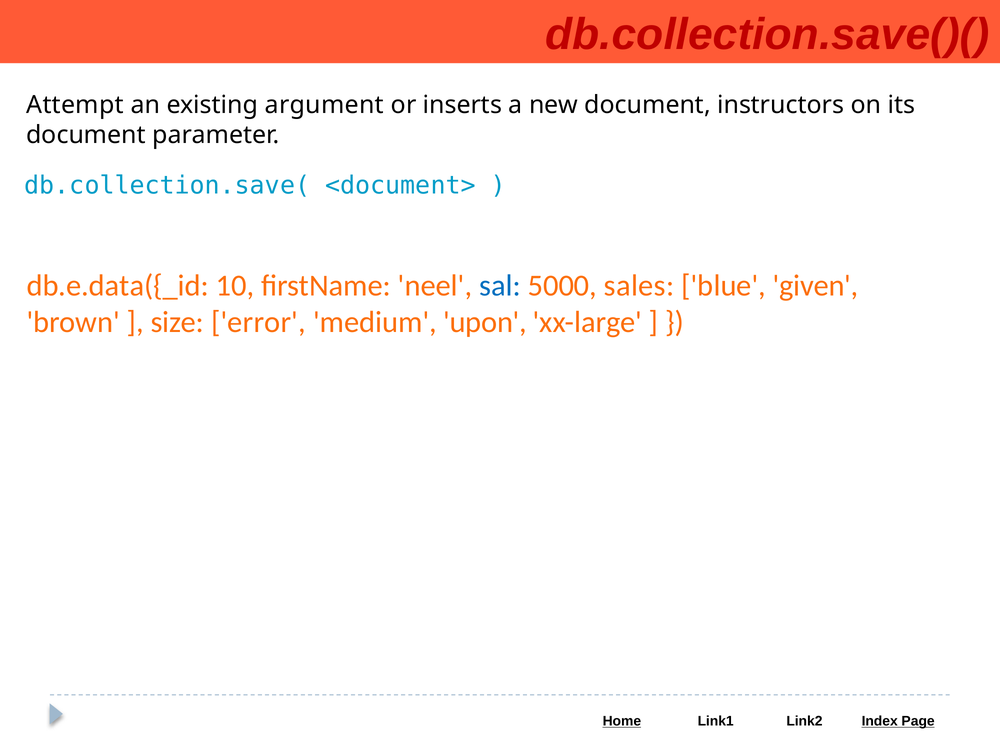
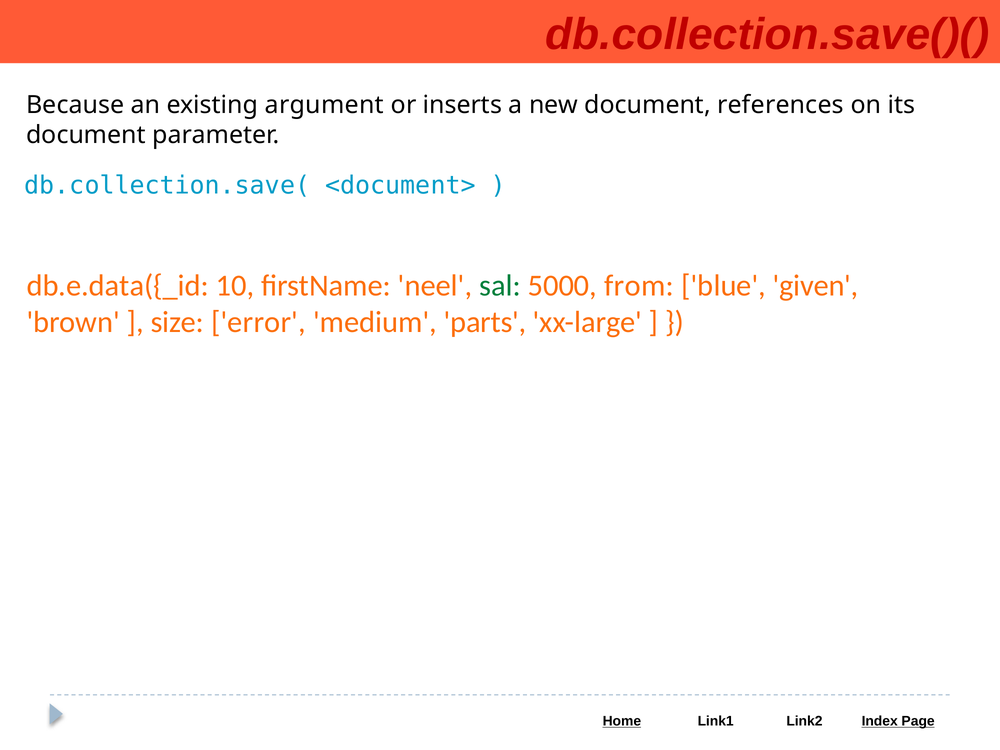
Attempt: Attempt -> Because
instructors: instructors -> references
sal colour: blue -> green
sales: sales -> from
upon: upon -> parts
